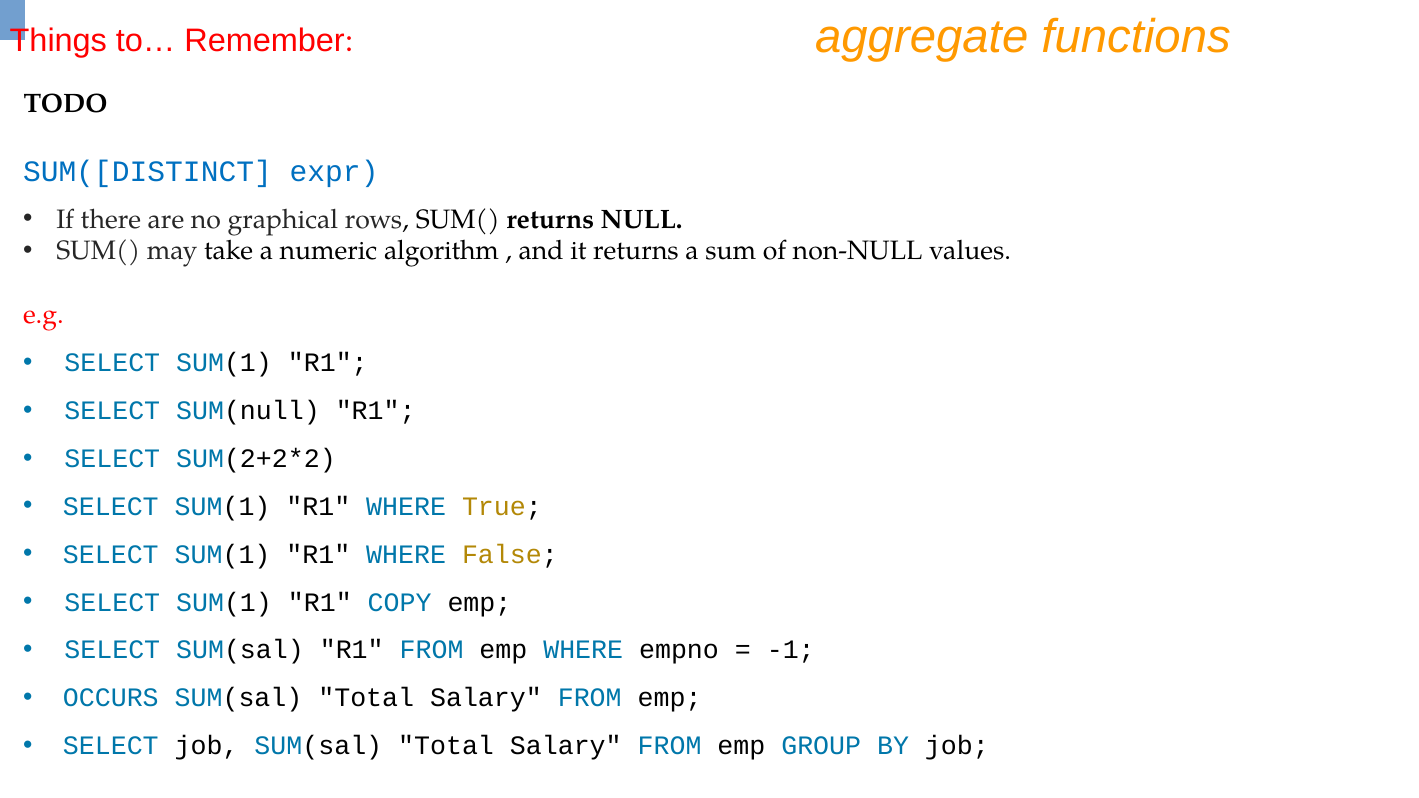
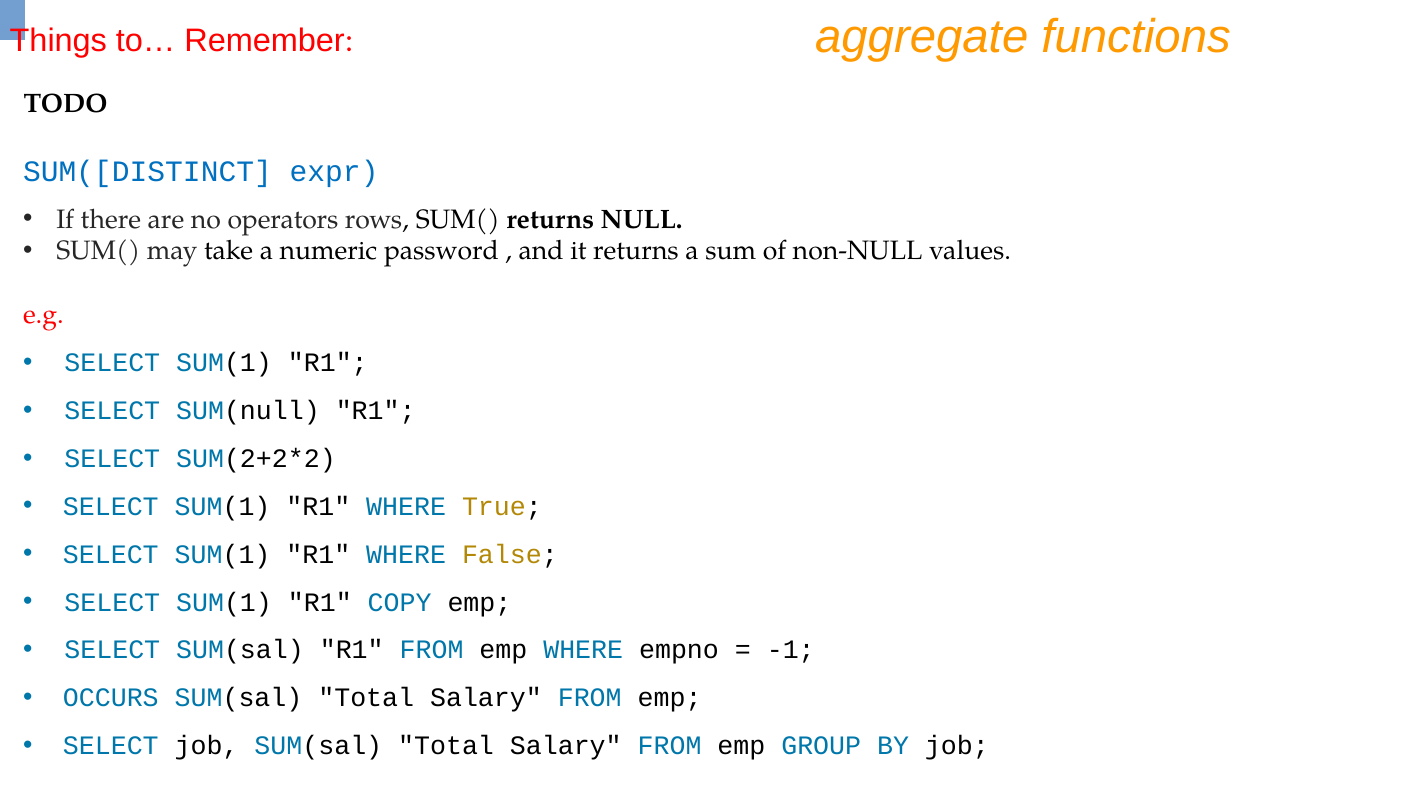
graphical: graphical -> operators
algorithm: algorithm -> password
